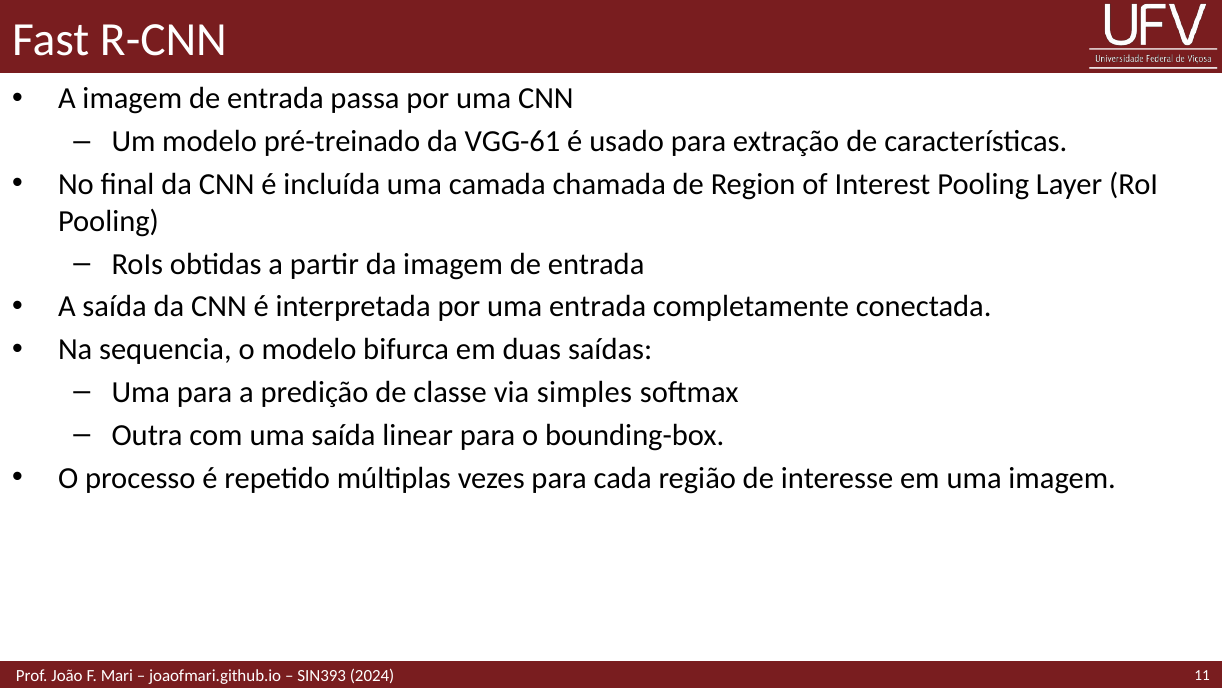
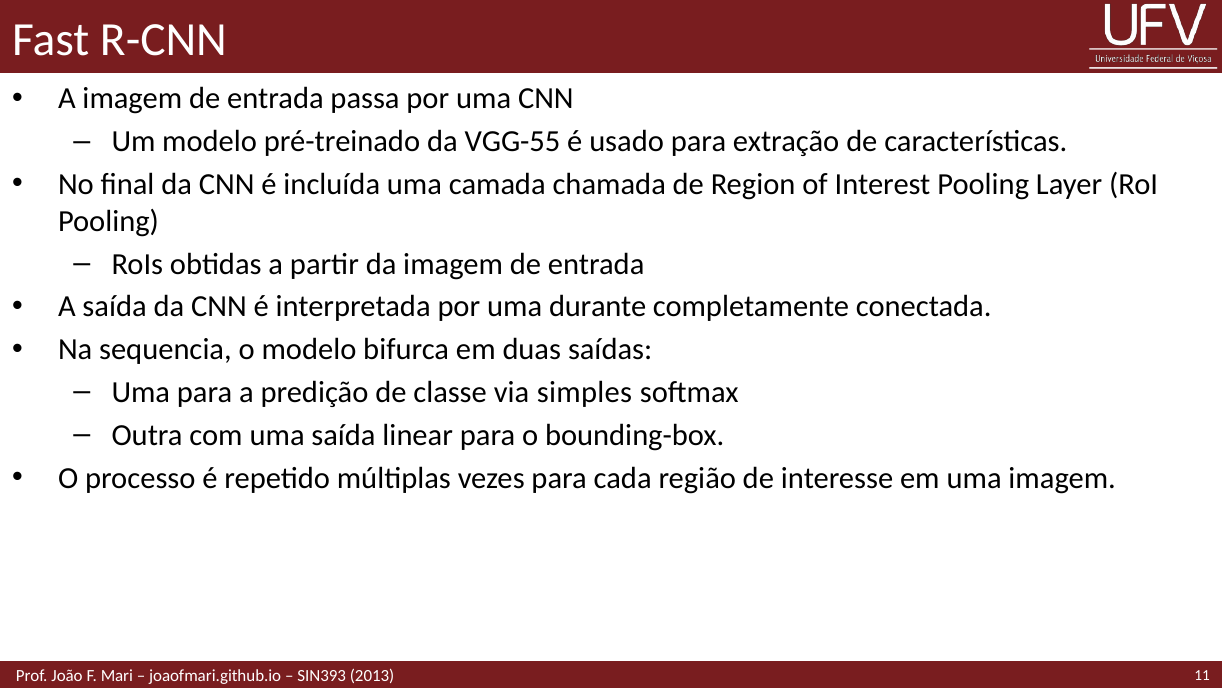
VGG-61: VGG-61 -> VGG-55
uma entrada: entrada -> durante
2024: 2024 -> 2013
